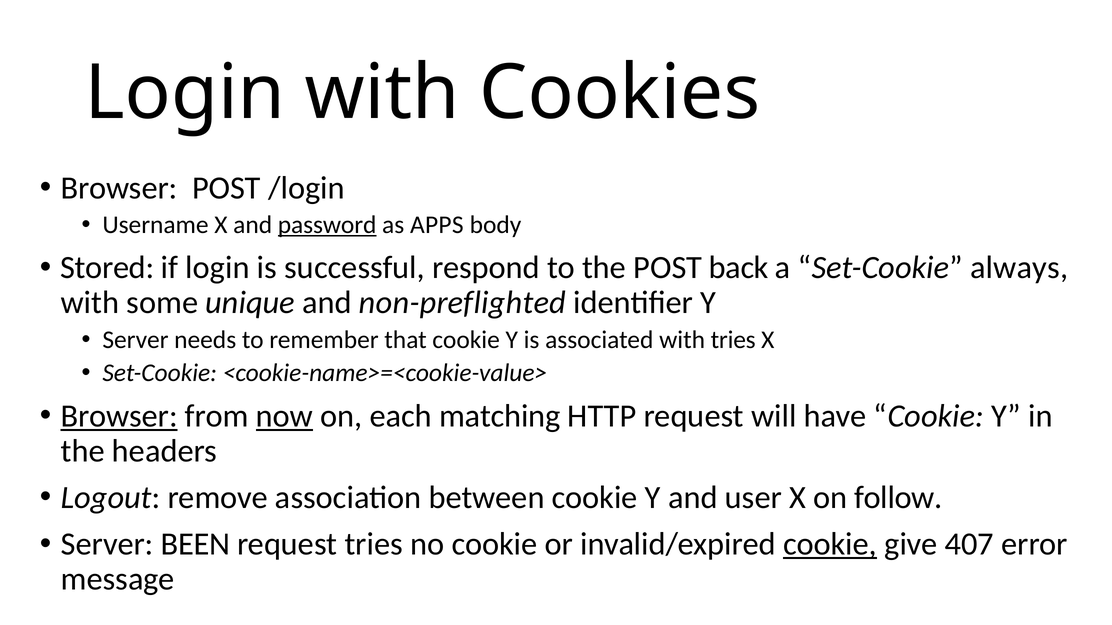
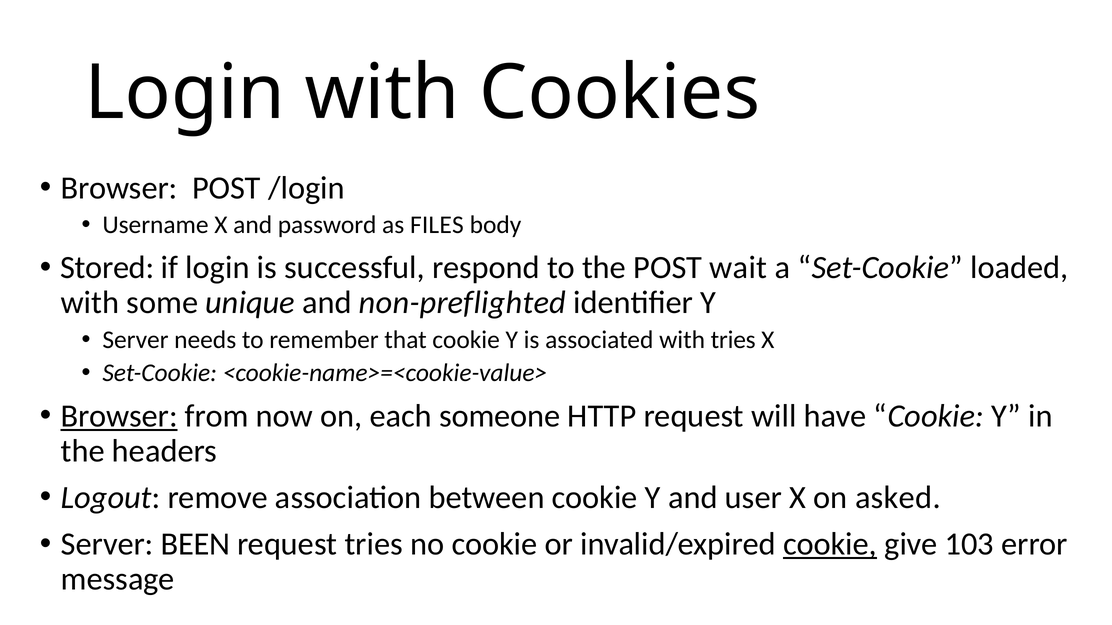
password underline: present -> none
APPS: APPS -> FILES
back: back -> wait
always: always -> loaded
now underline: present -> none
matching: matching -> someone
follow: follow -> asked
407: 407 -> 103
